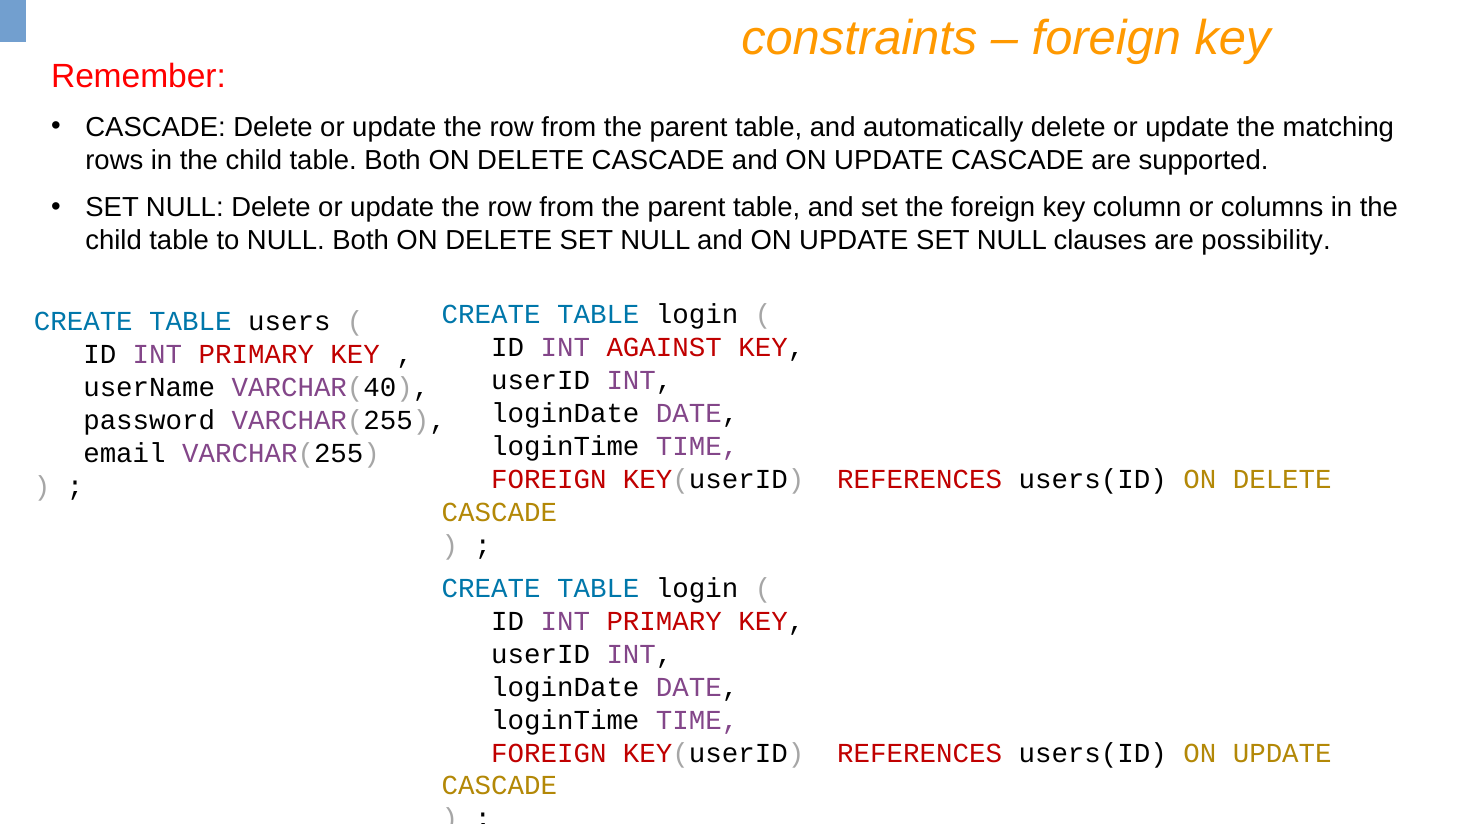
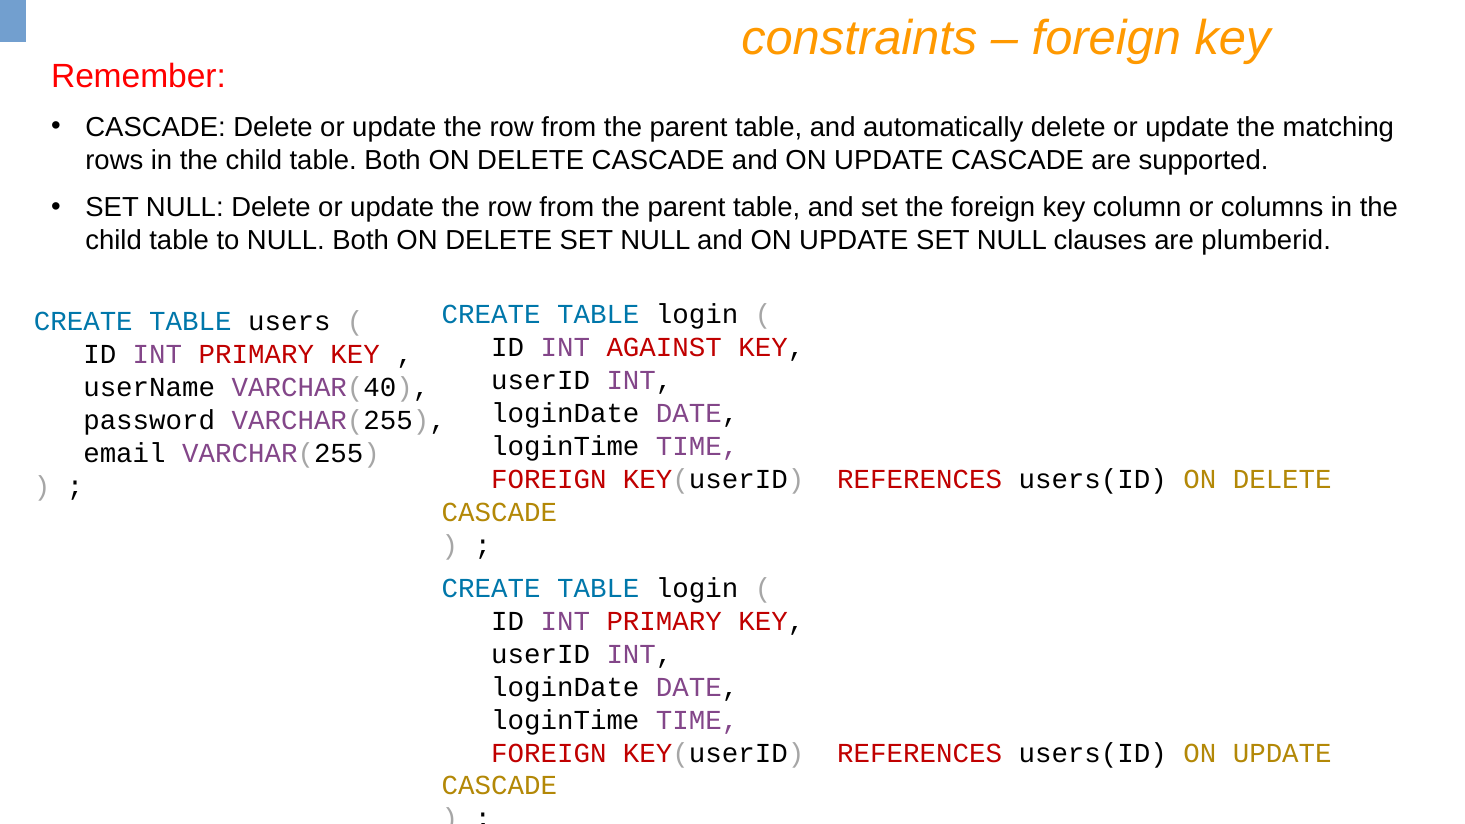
possibility: possibility -> plumberid
